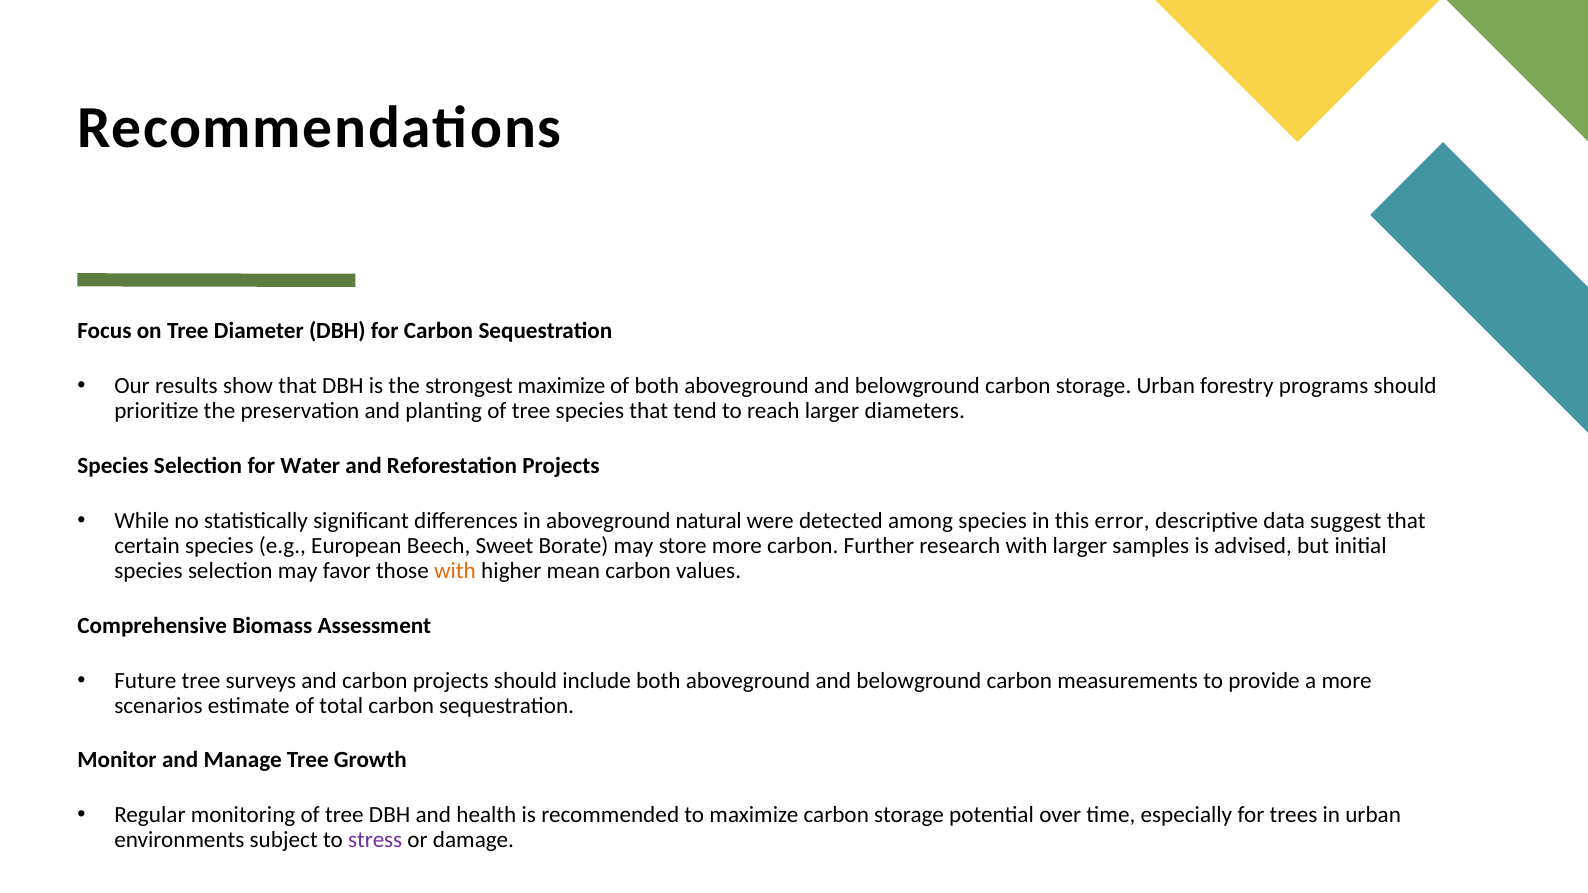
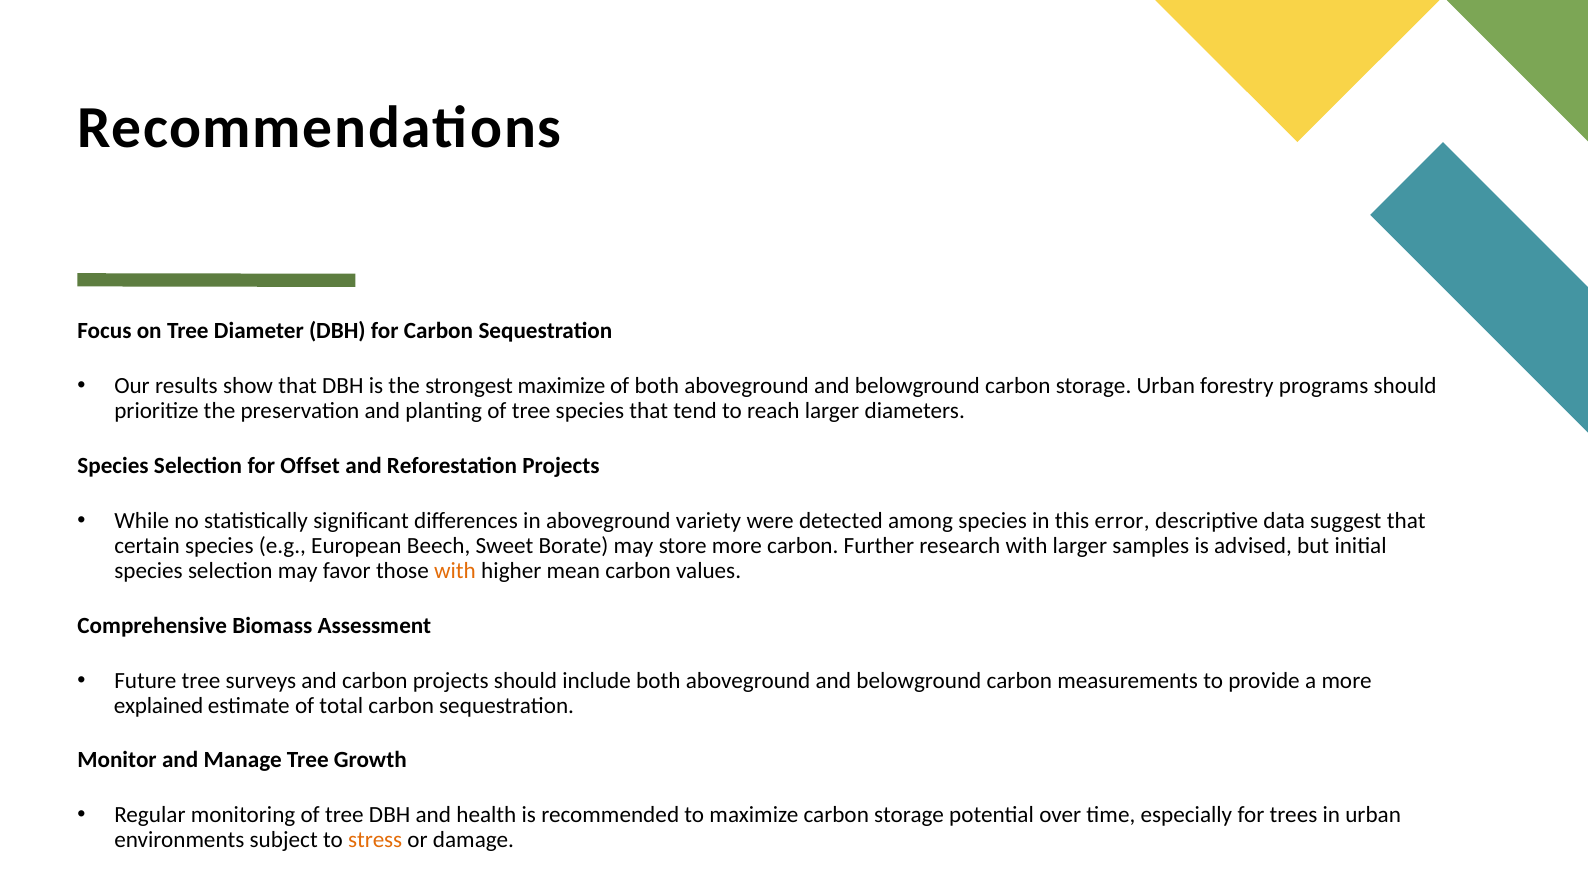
Water: Water -> Offset
natural: natural -> variety
scenarios: scenarios -> explained
stress colour: purple -> orange
